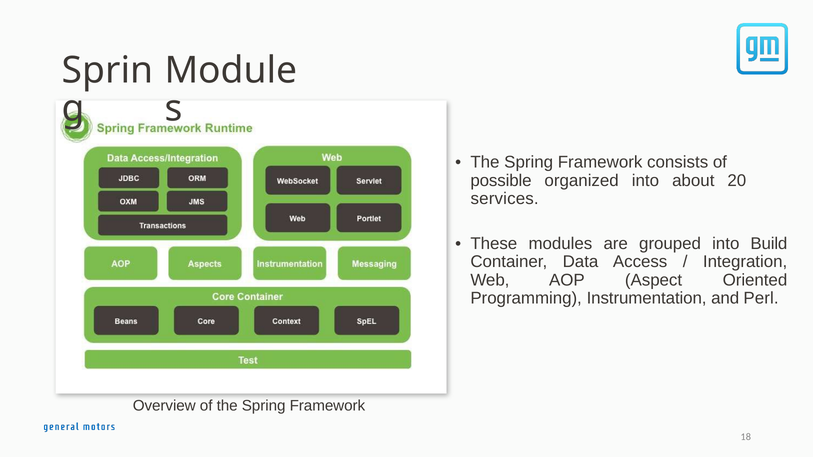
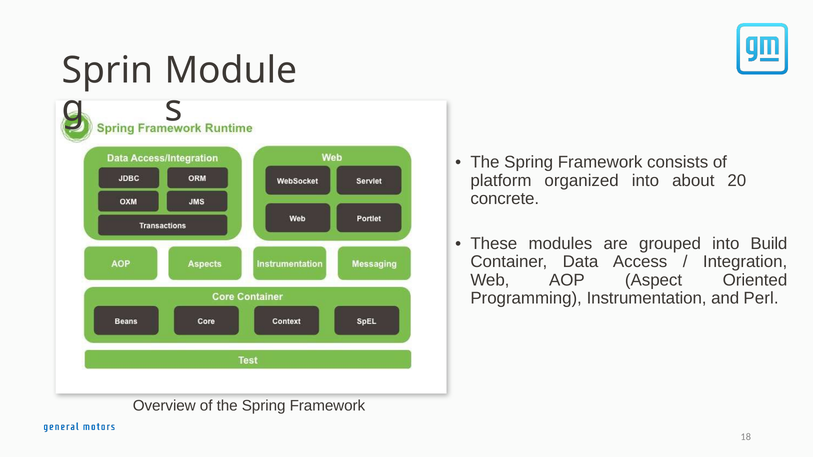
possible: possible -> platform
services: services -> concrete
